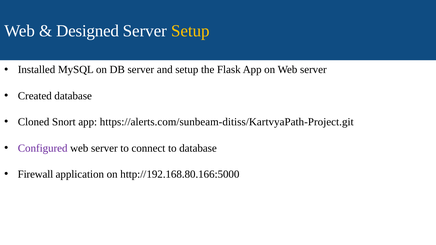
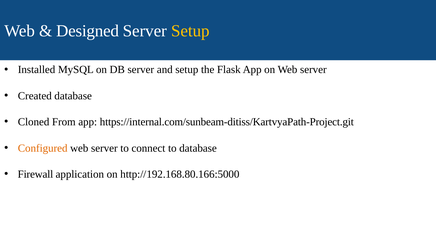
Snort: Snort -> From
https://alerts.com/sunbeam-ditiss/KartvyaPath-Project.git: https://alerts.com/sunbeam-ditiss/KartvyaPath-Project.git -> https://internal.com/sunbeam-ditiss/KartvyaPath-Project.git
Configured colour: purple -> orange
